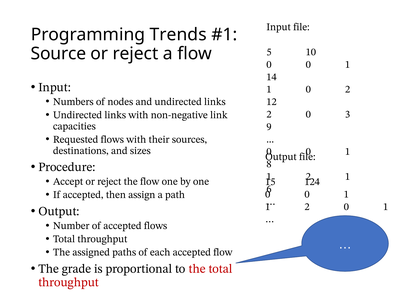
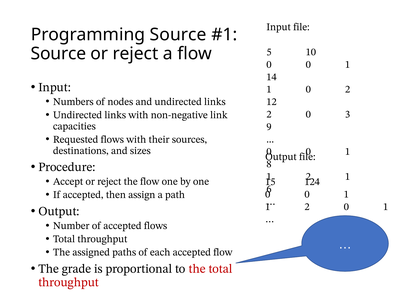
Programming Trends: Trends -> Source
